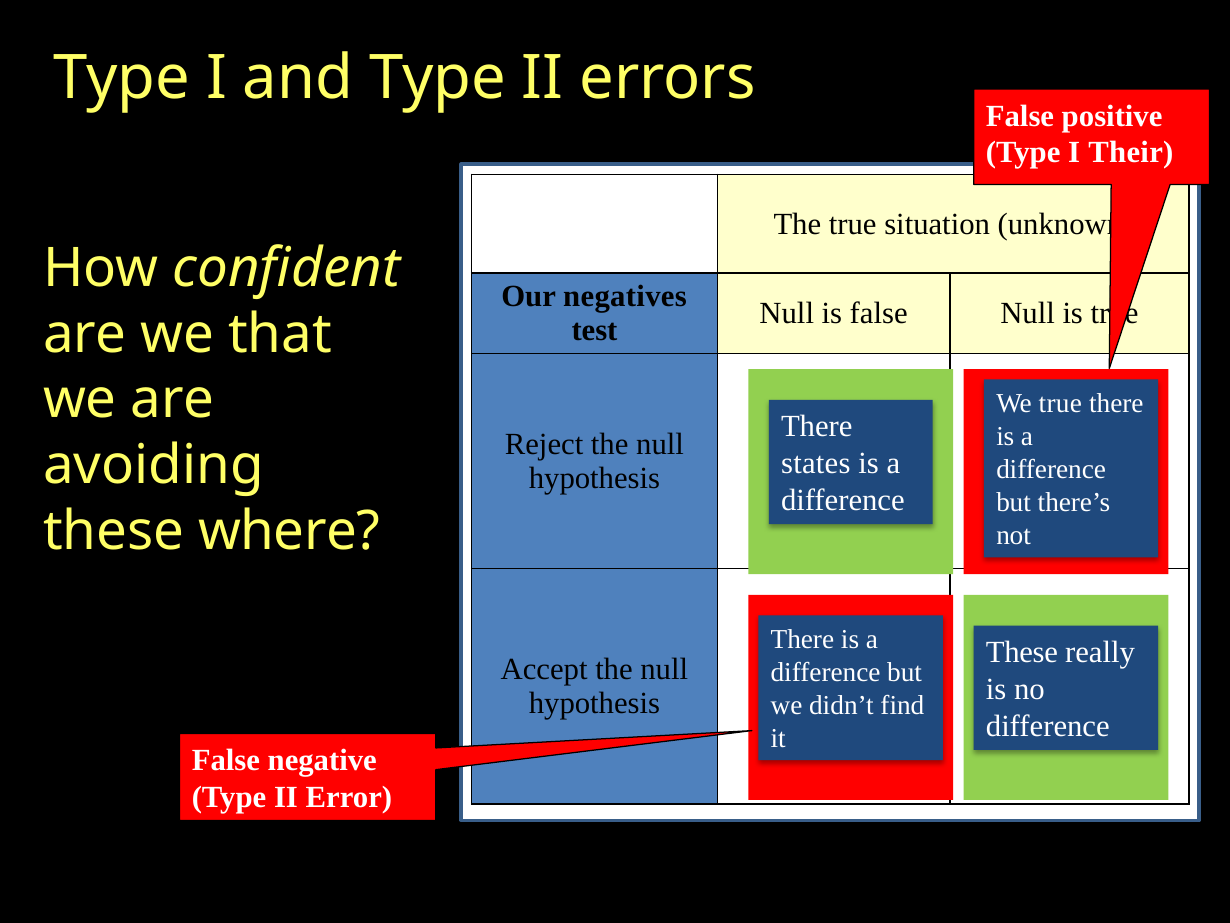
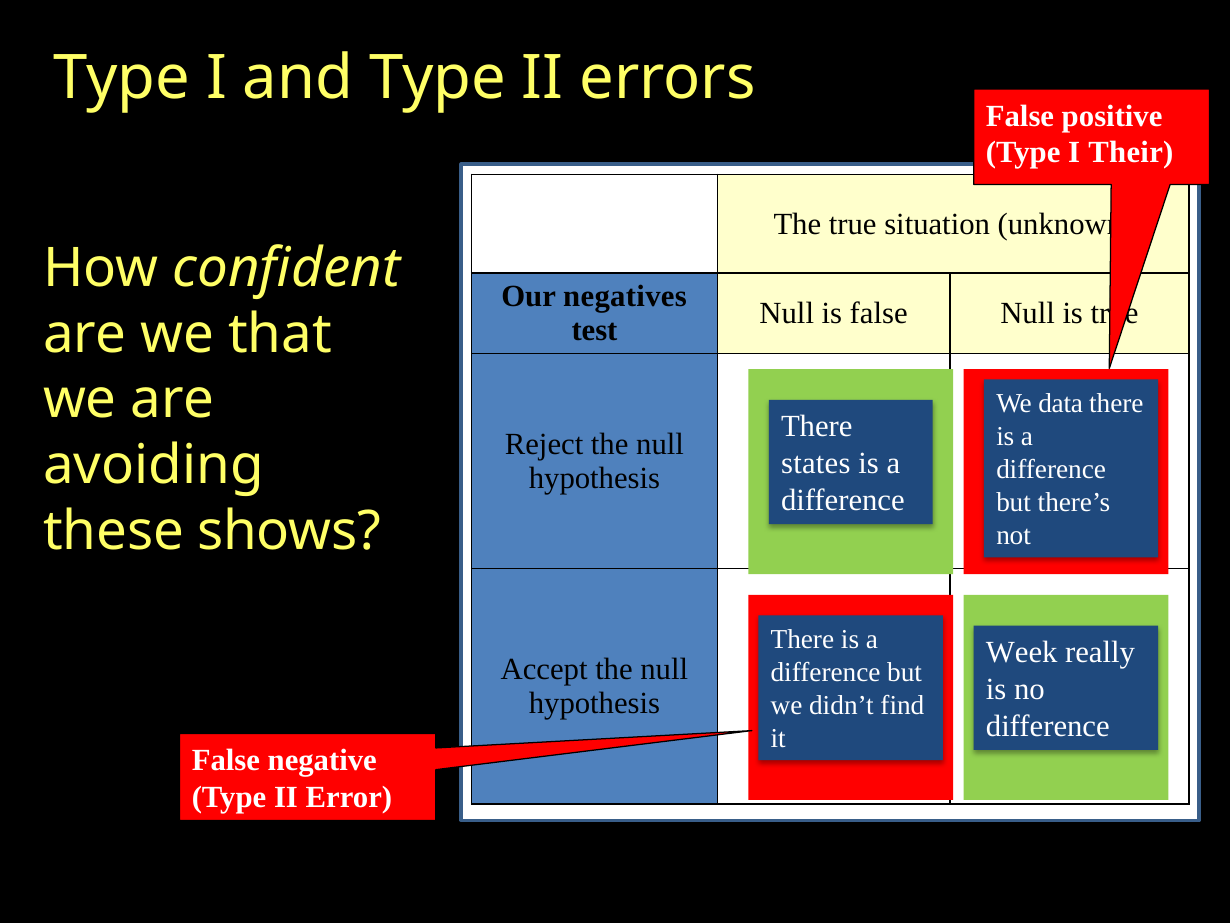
We true: true -> data
where: where -> shows
These at (1022, 652): These -> Week
